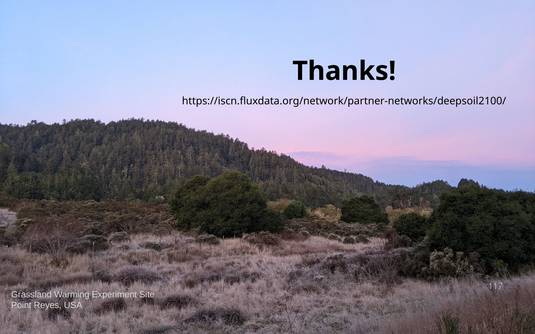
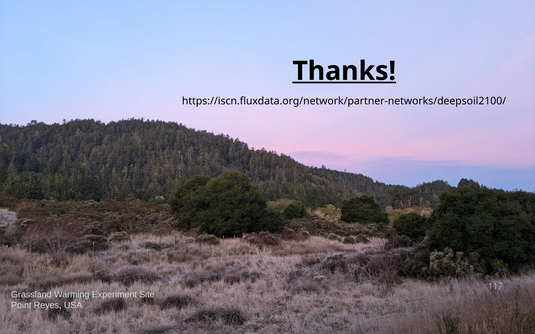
Thanks underline: none -> present
